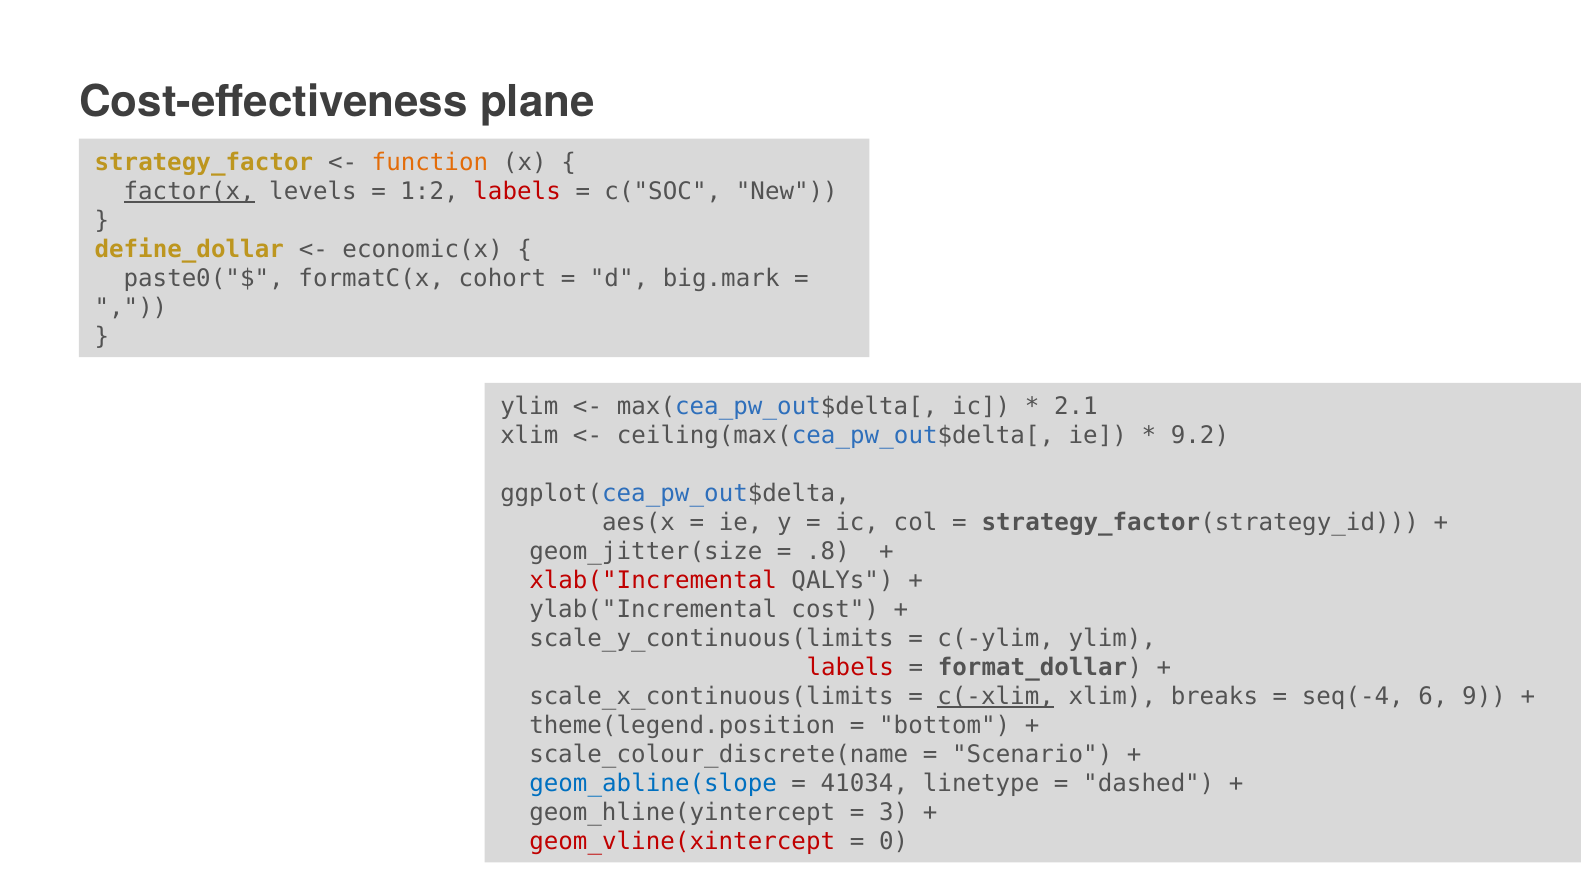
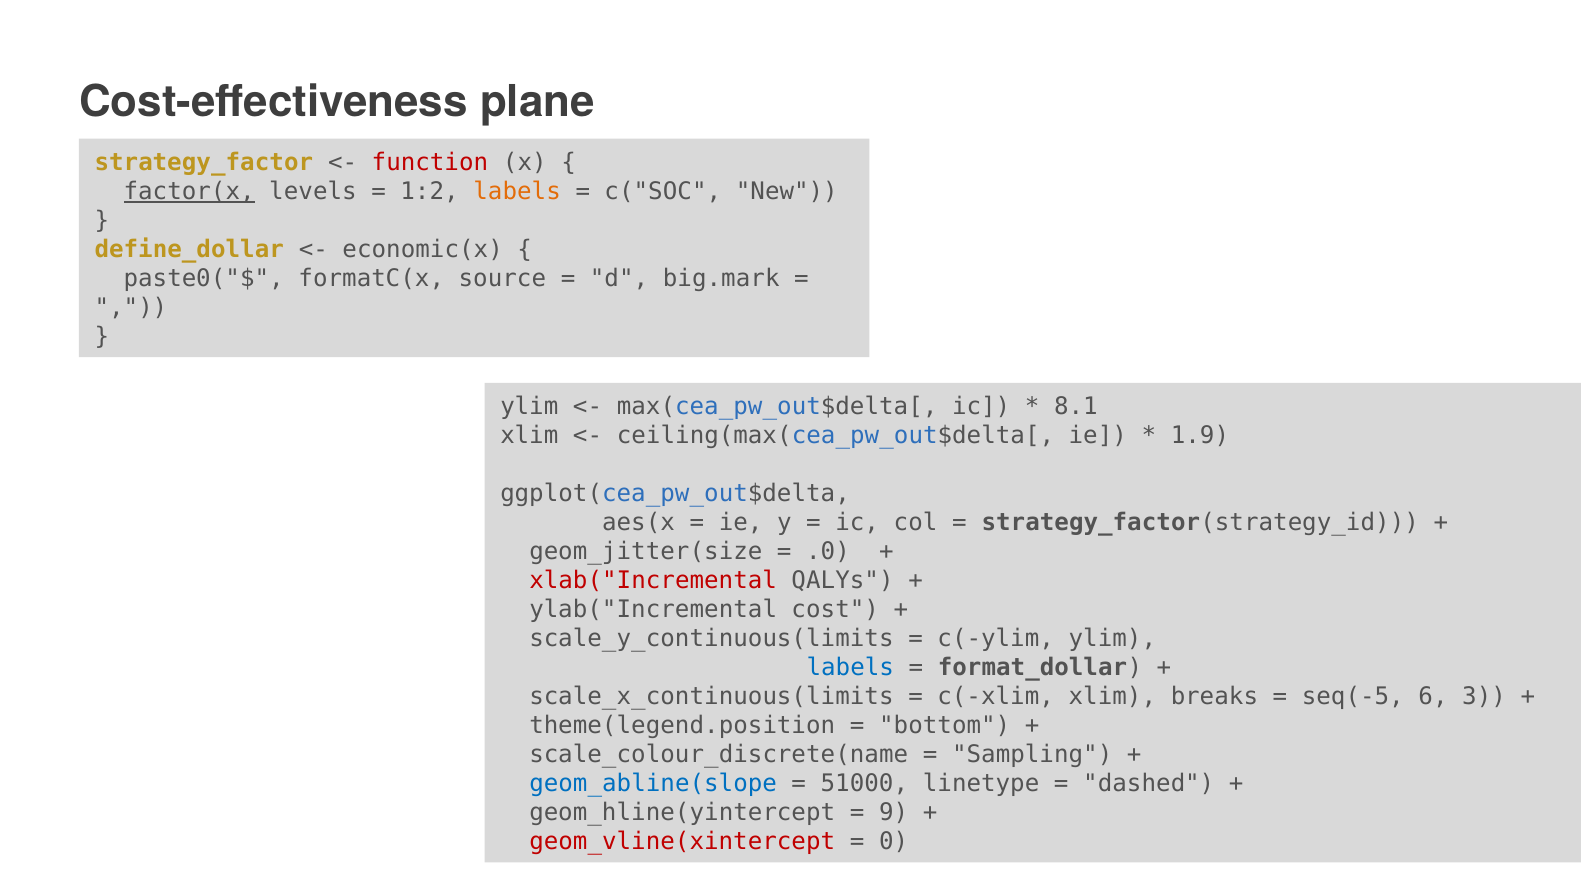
function colour: orange -> red
labels at (517, 192) colour: red -> orange
cohort: cohort -> source
2.1: 2.1 -> 8.1
9.2: 9.2 -> 1.9
.8: .8 -> .0
labels at (850, 668) colour: red -> blue
c(-xlim underline: present -> none
seq(-4: seq(-4 -> seq(-5
9: 9 -> 3
Scenario: Scenario -> Sampling
41034: 41034 -> 51000
3: 3 -> 9
